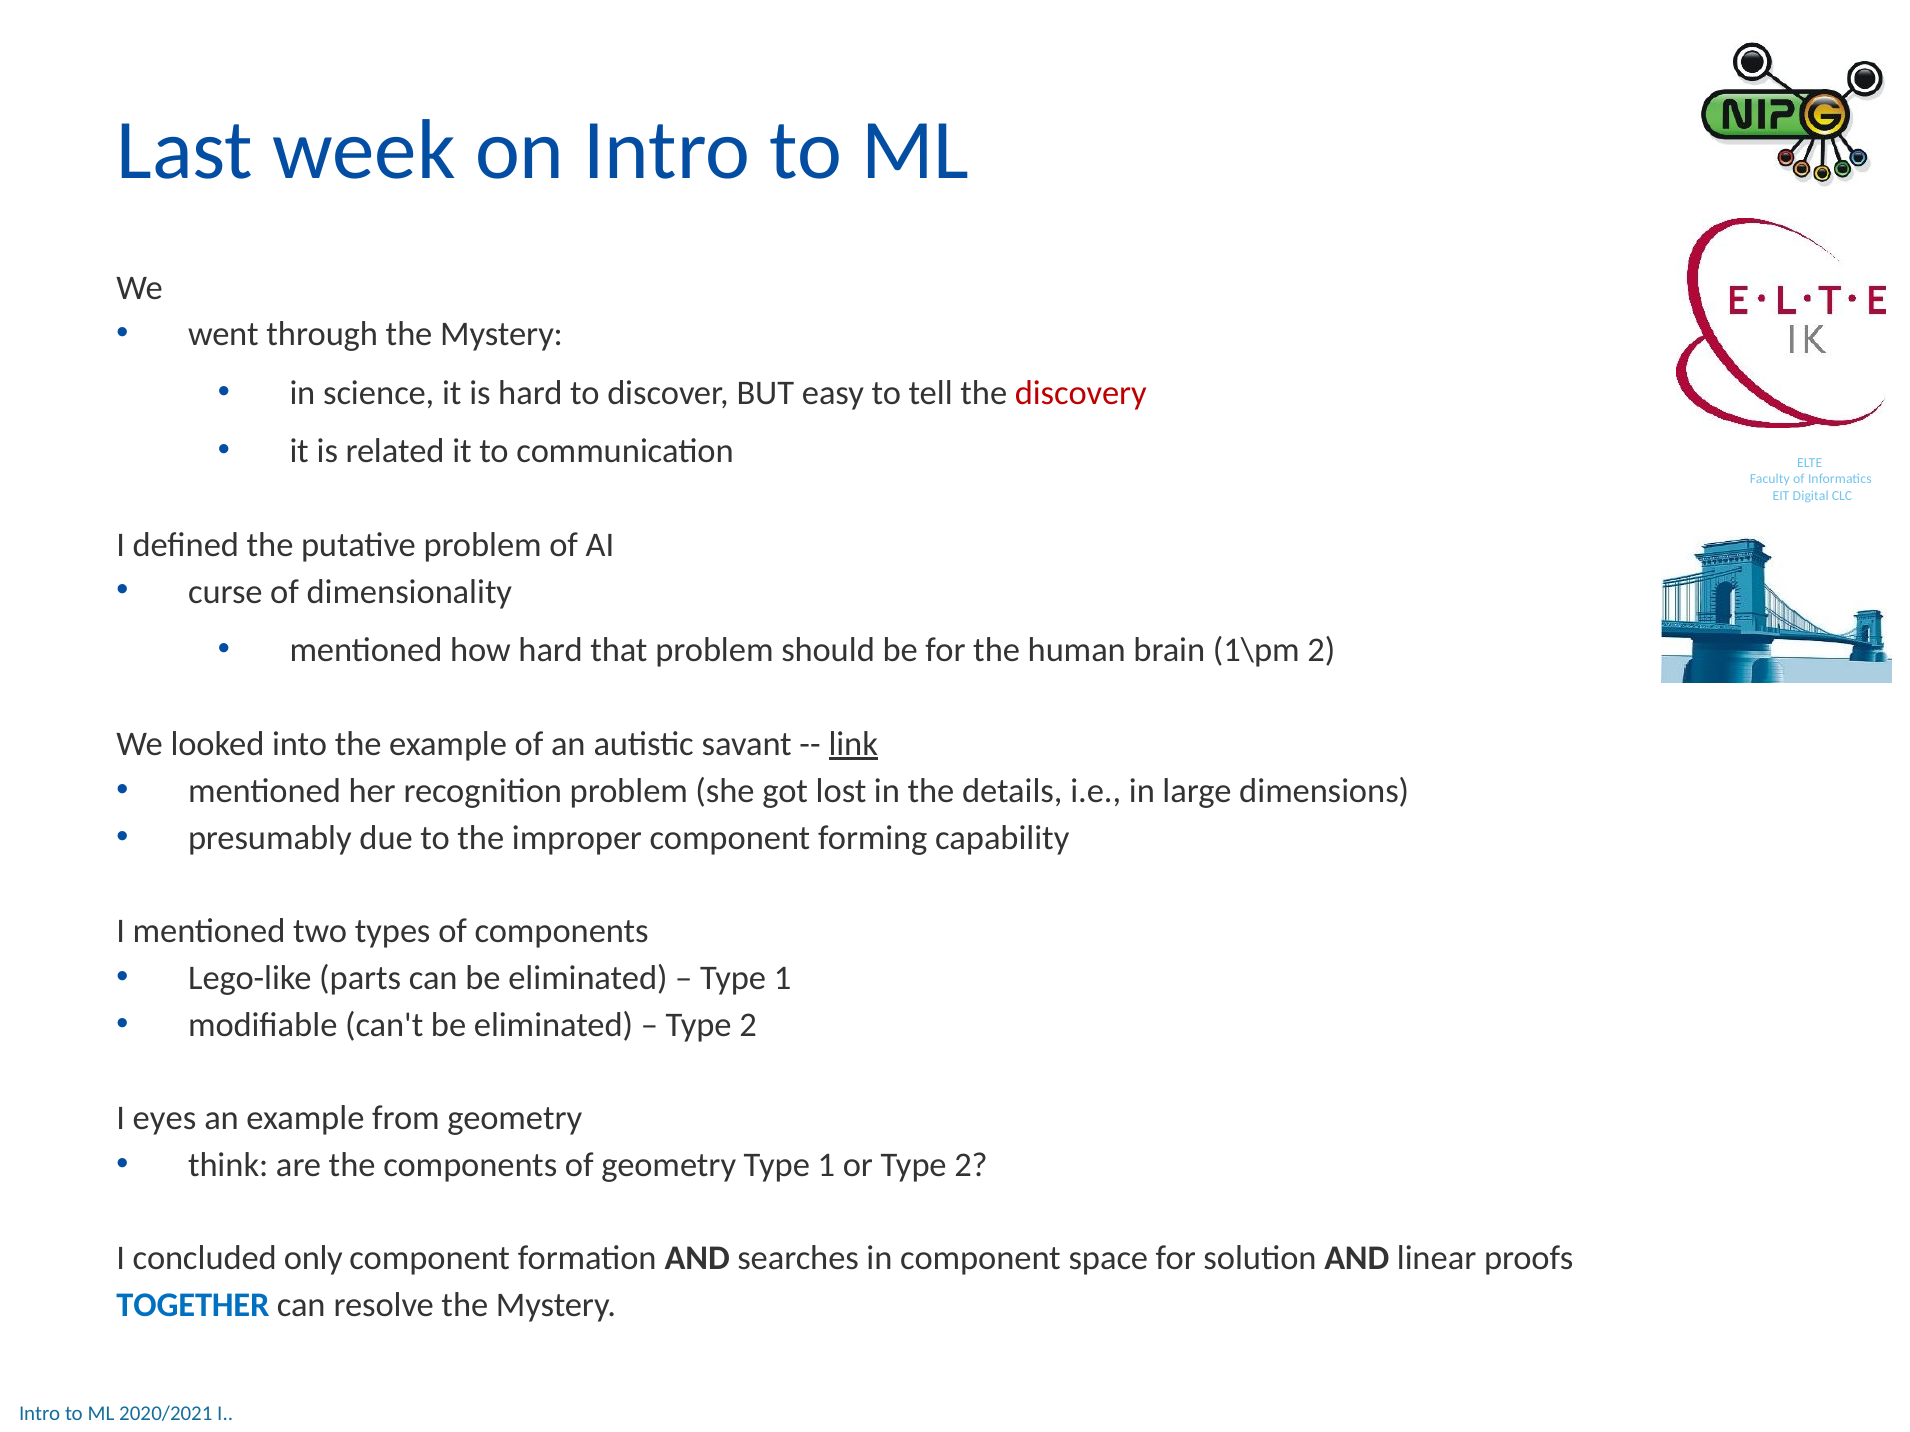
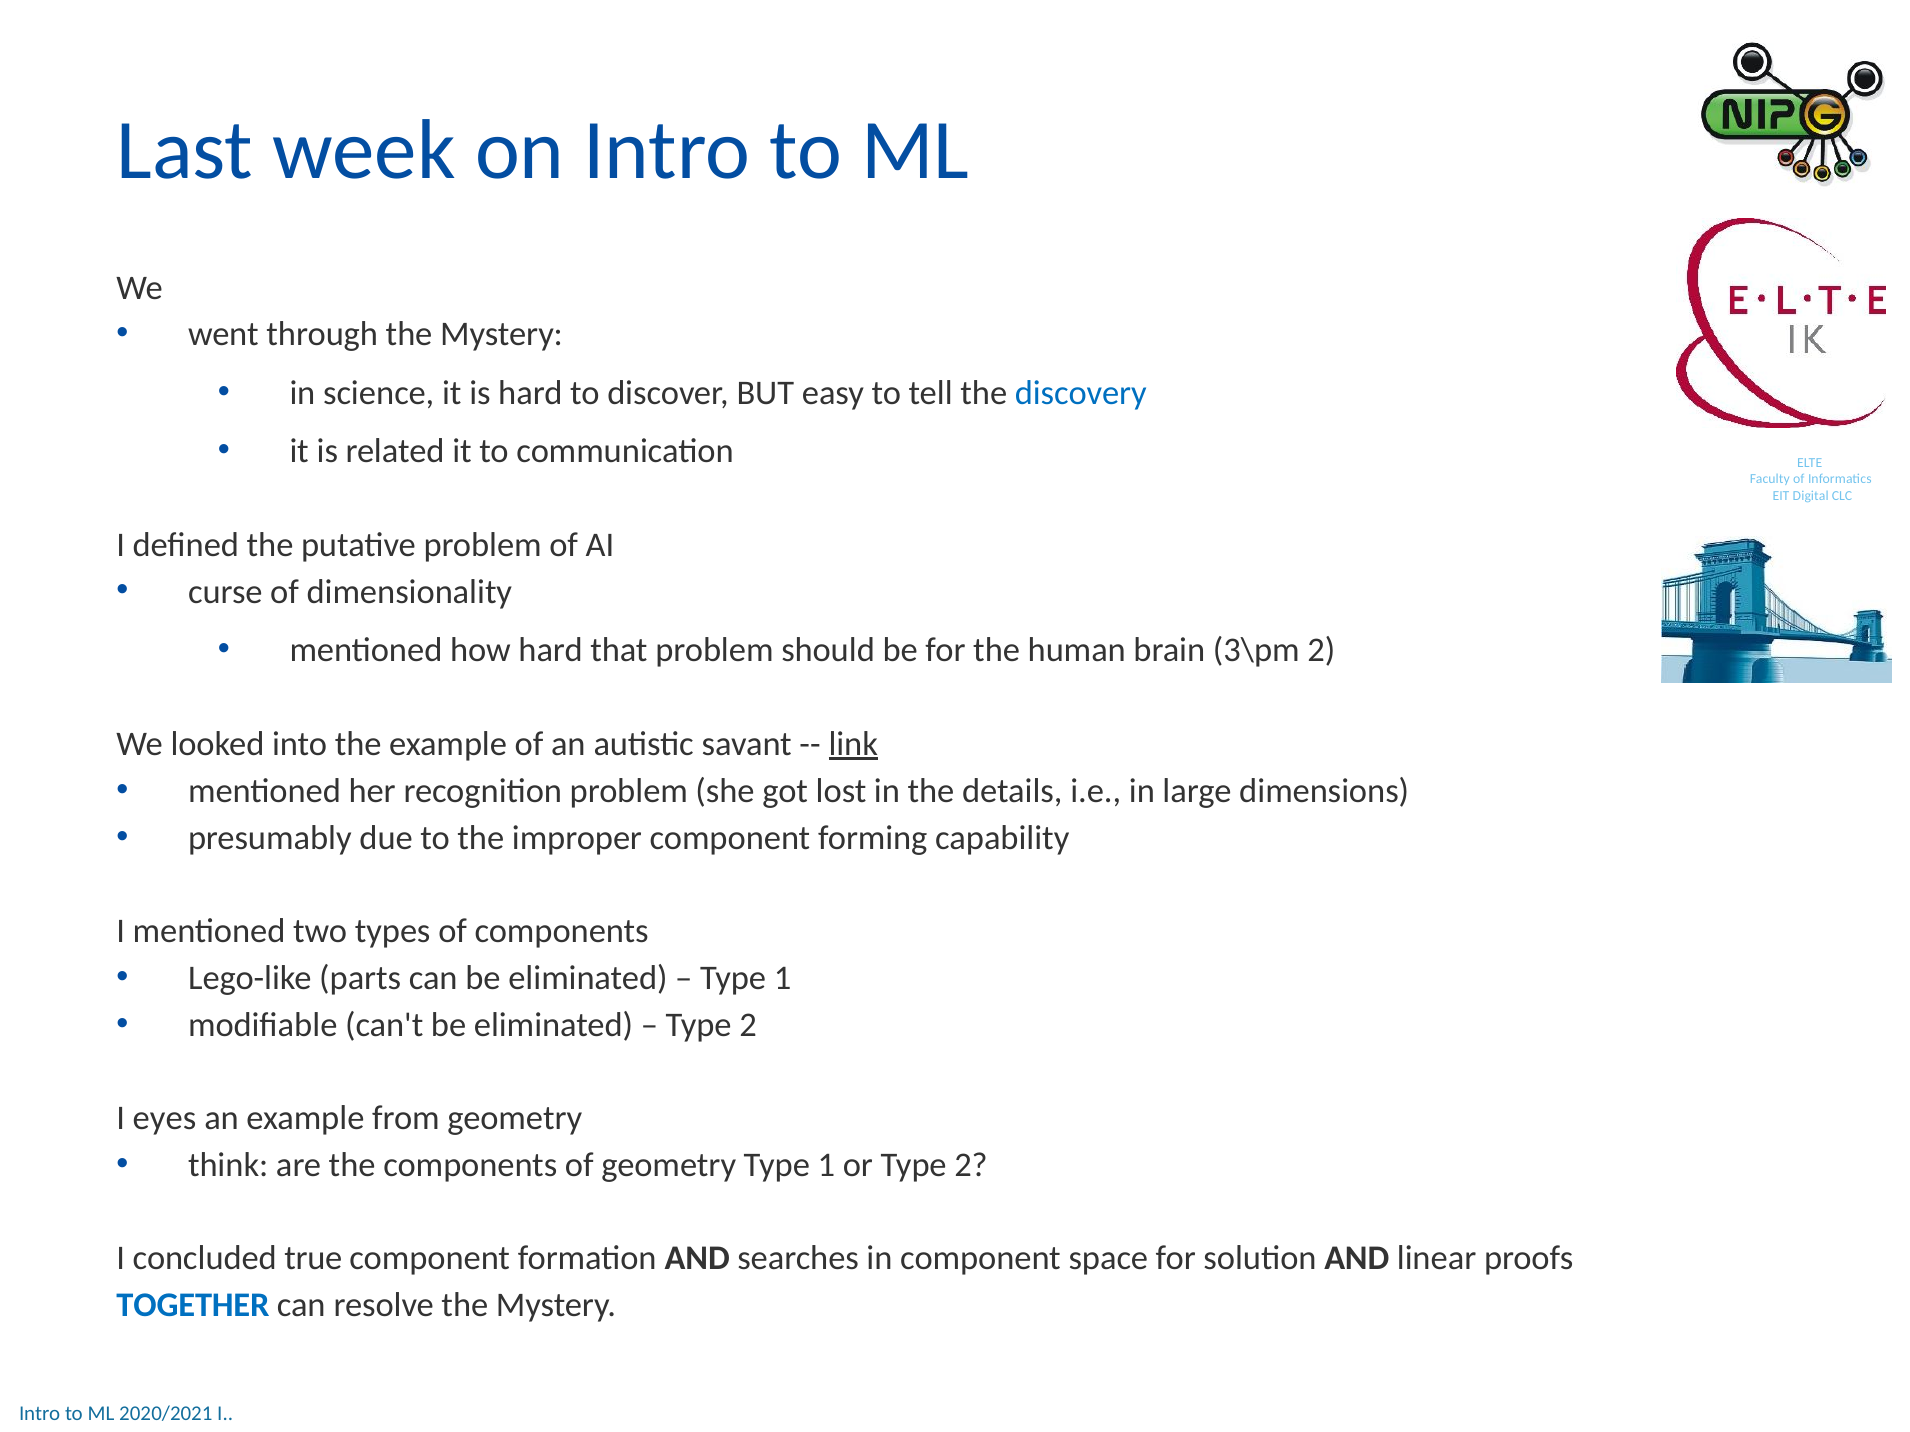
discovery colour: red -> blue
1\pm: 1\pm -> 3\pm
only: only -> true
